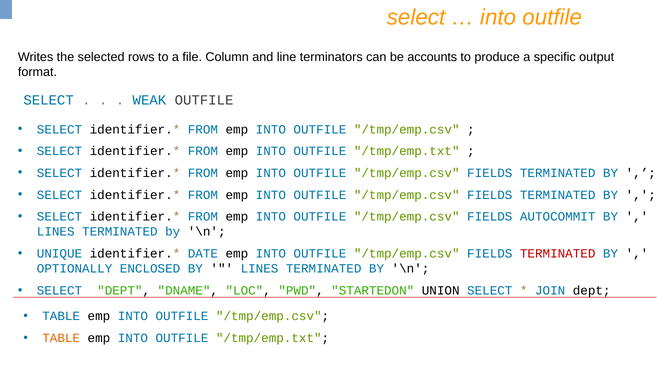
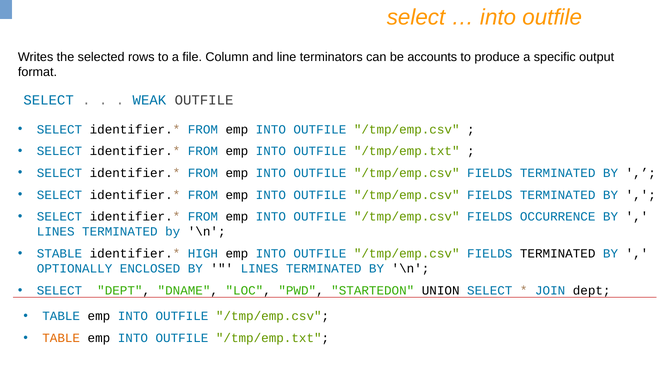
AUTOCOMMIT: AUTOCOMMIT -> OCCURRENCE
UNIQUE: UNIQUE -> STABLE
DATE: DATE -> HIGH
TERMINATED at (558, 253) colour: red -> black
